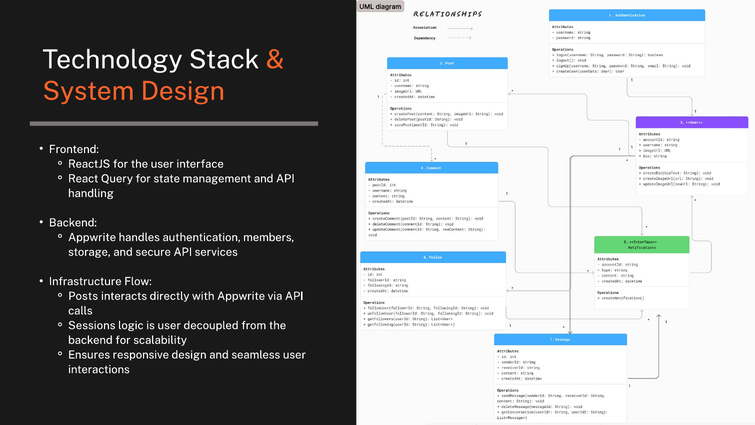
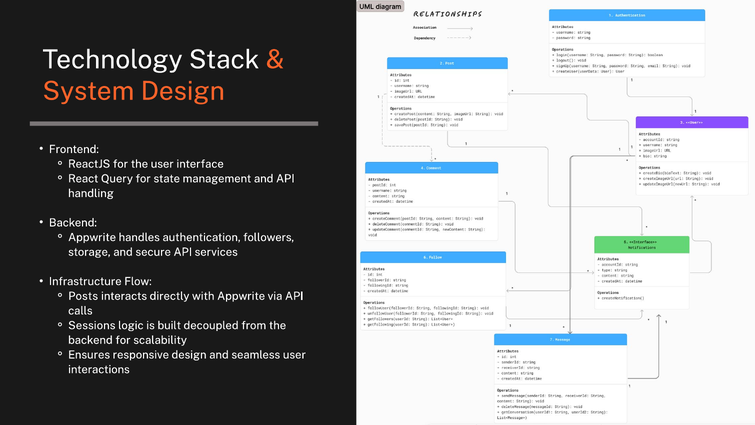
members: members -> followers
is user: user -> built
